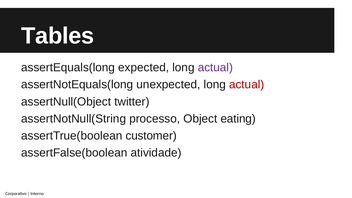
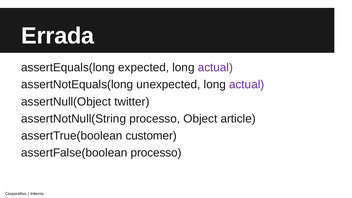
Tables: Tables -> Errada
actual at (247, 85) colour: red -> purple
eating: eating -> article
assertFalse(boolean atividade: atividade -> processo
